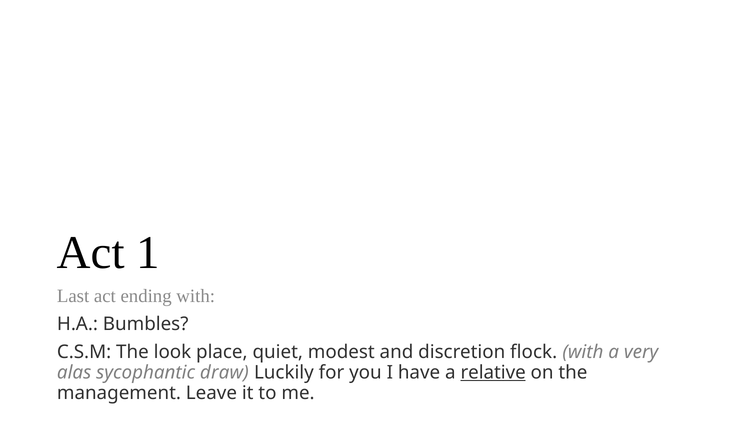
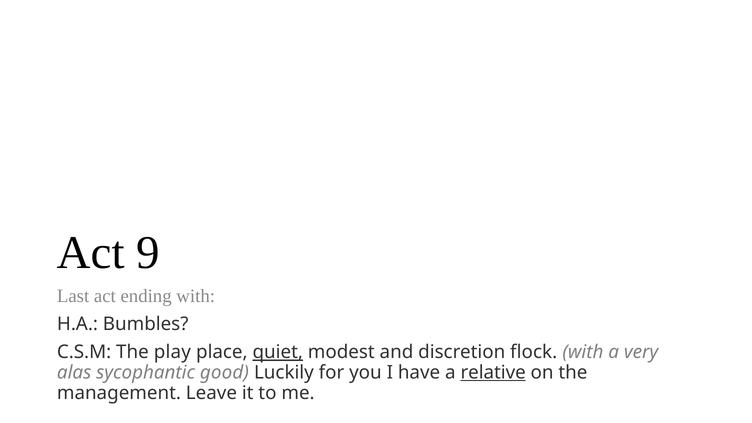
1: 1 -> 9
look: look -> play
quiet underline: none -> present
draw: draw -> good
